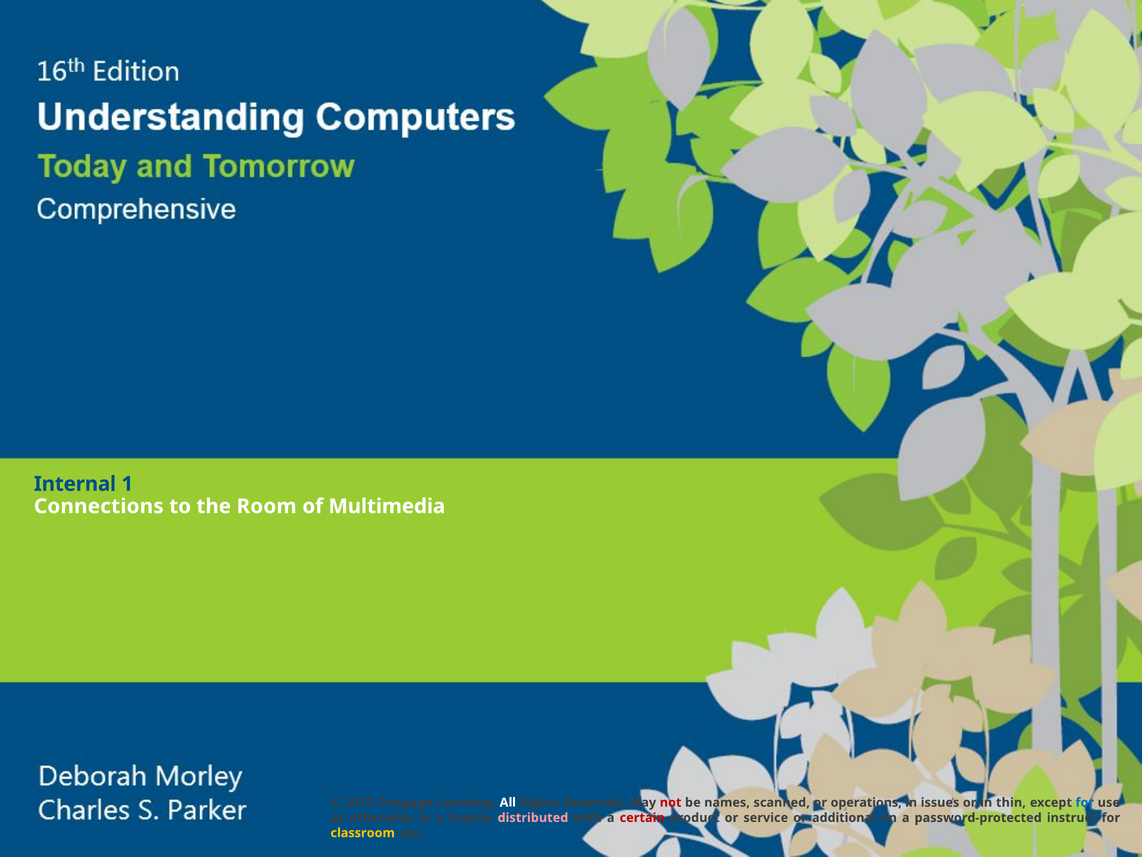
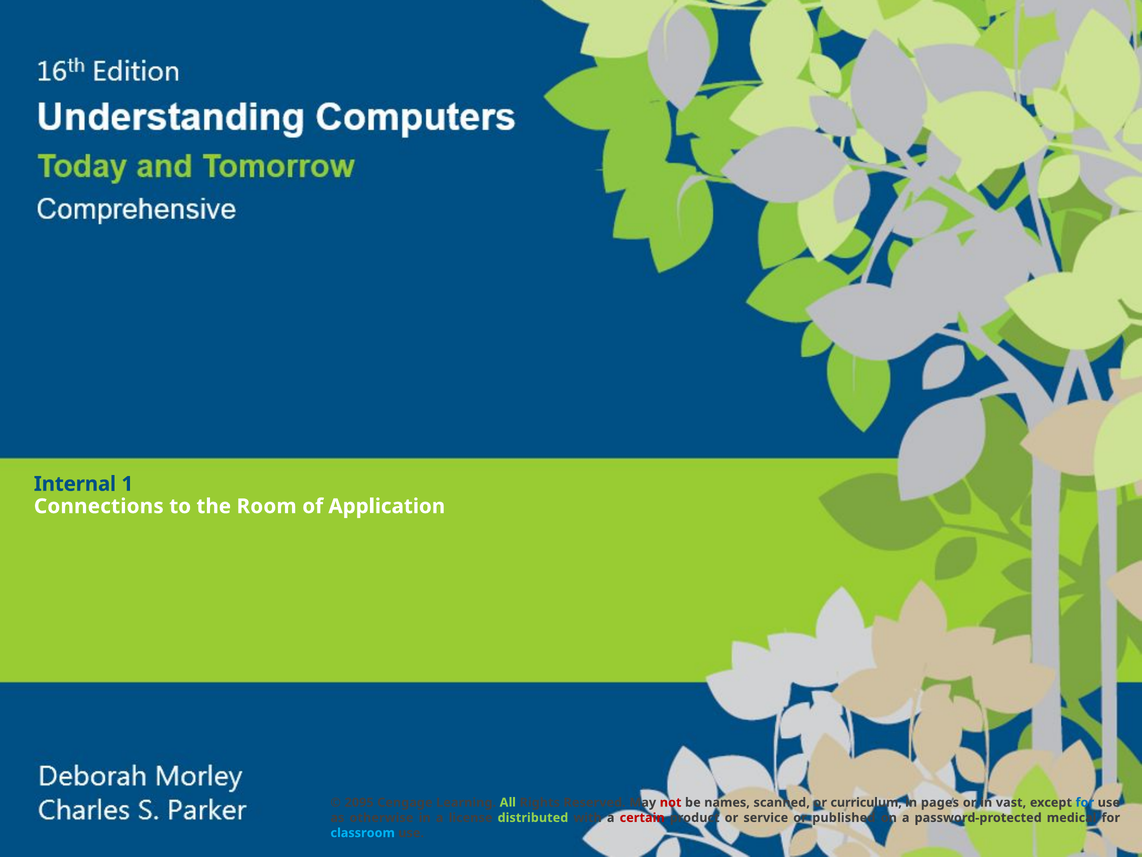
Multimedia: Multimedia -> Application
2012: 2012 -> 2095
All colour: white -> light green
operations: operations -> curriculum
issues: issues -> pages
thin: thin -> vast
distributed colour: pink -> light green
additional: additional -> published
instruct: instruct -> medical
classroom colour: yellow -> light blue
